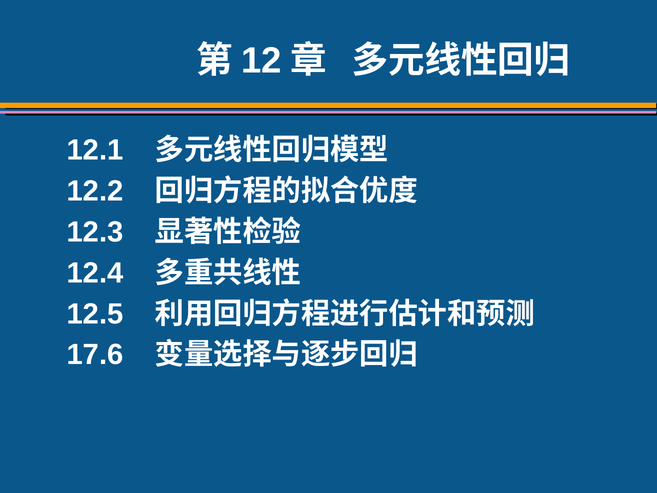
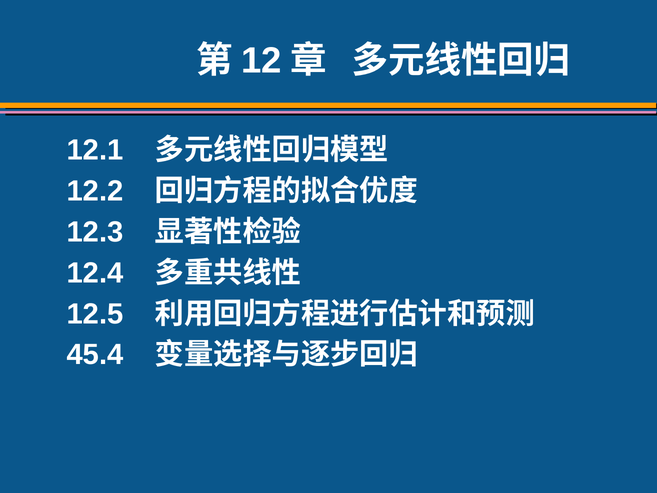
17.6: 17.6 -> 45.4
